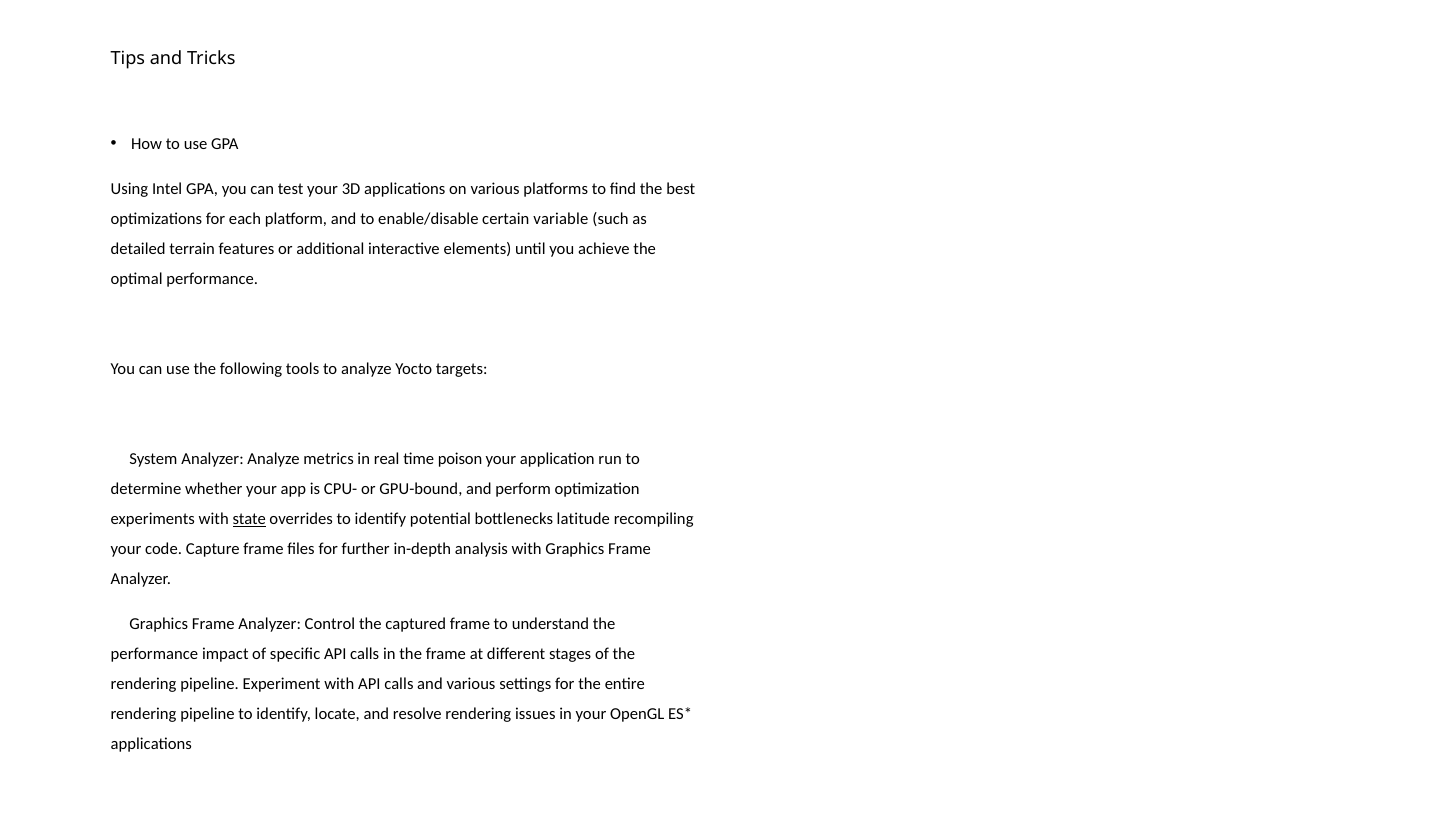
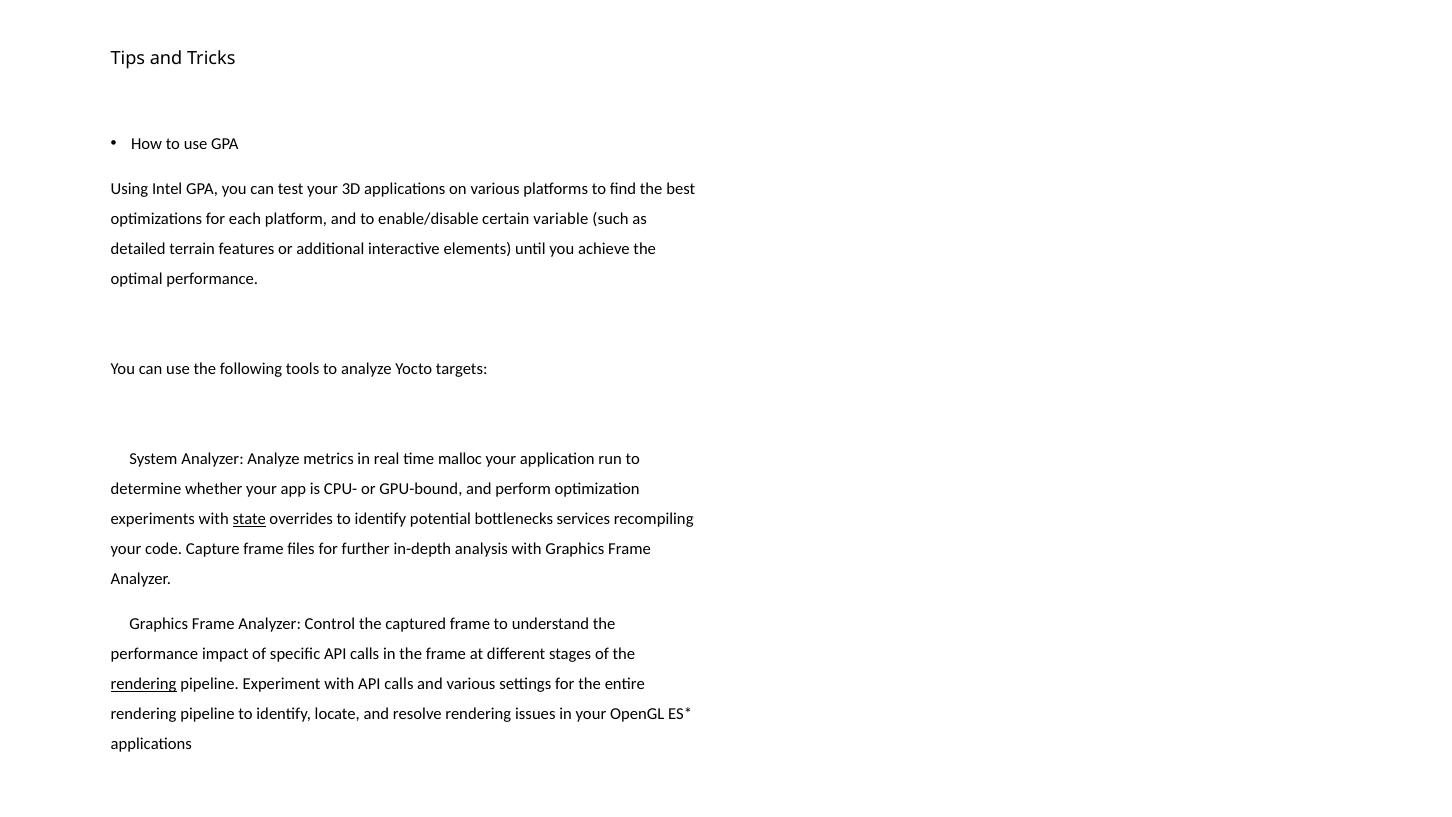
poison: poison -> malloc
latitude: latitude -> services
rendering at (144, 684) underline: none -> present
